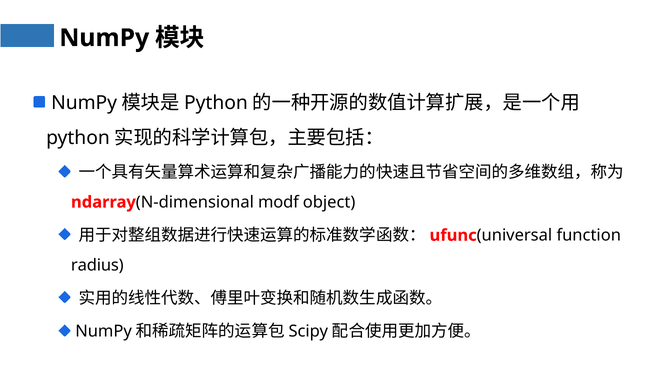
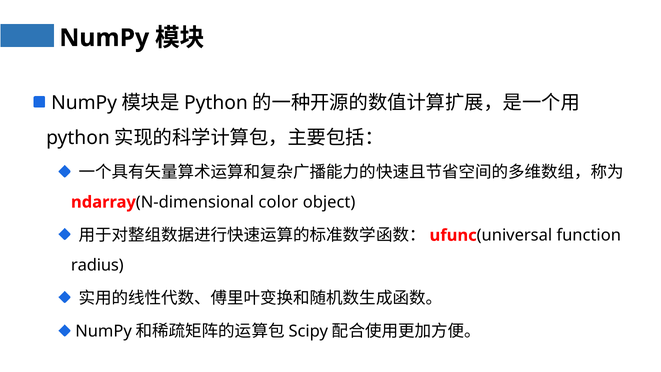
modf: modf -> color
